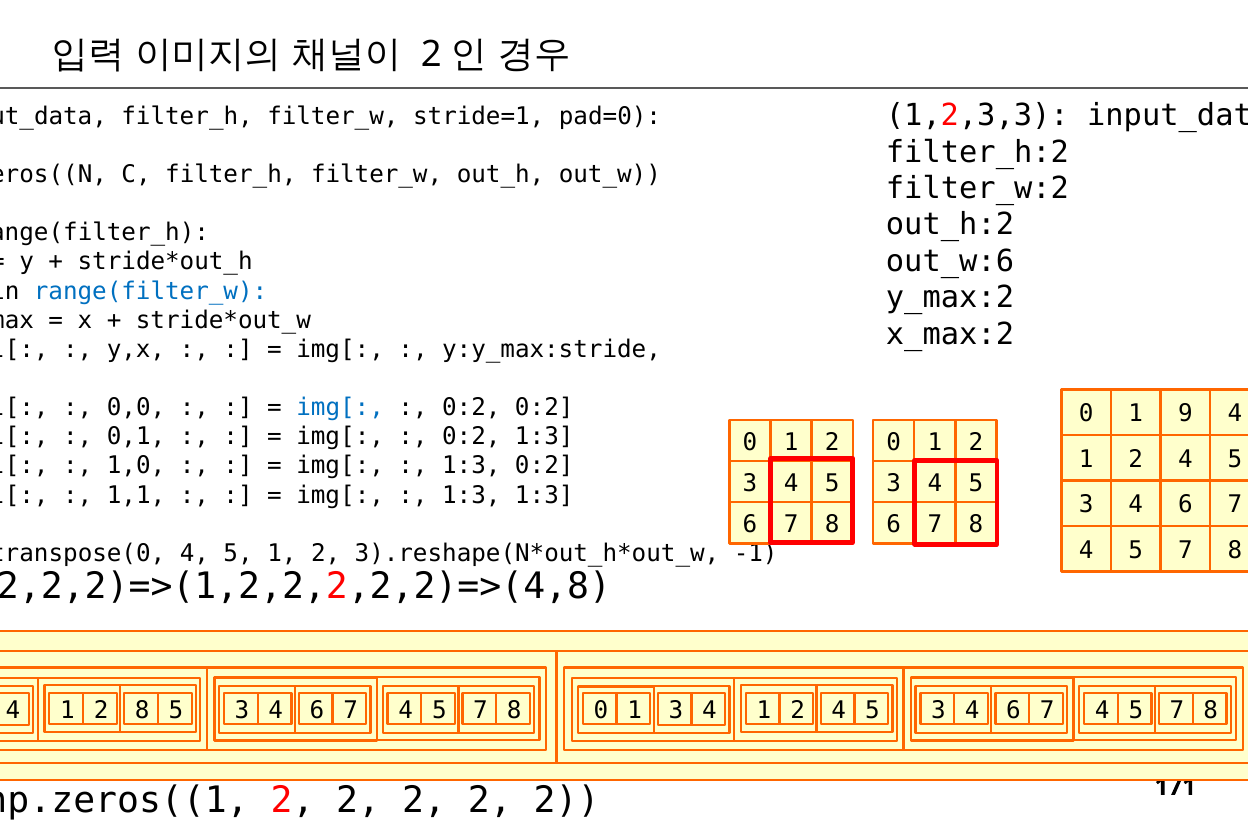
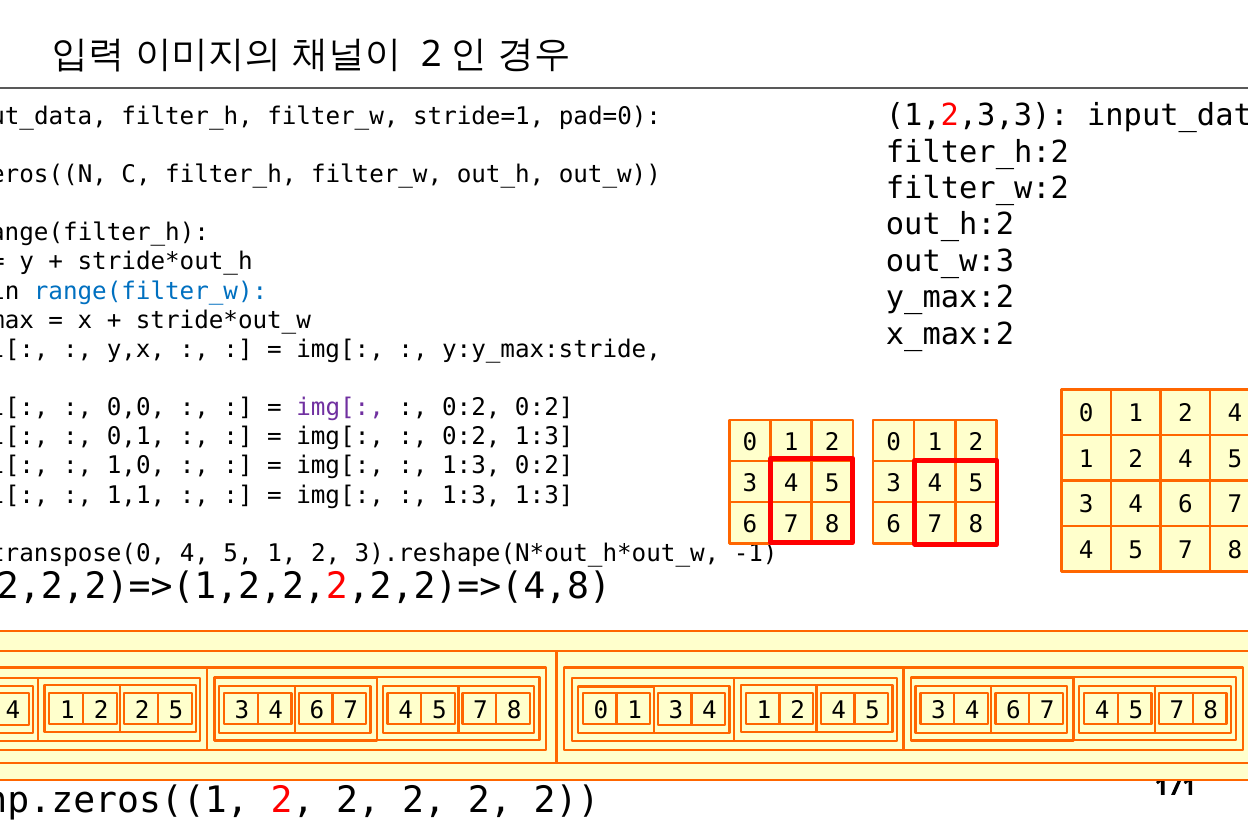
out_w:6: out_w:6 -> out_w:3
img[ at (340, 408) colour: blue -> purple
9 at (1185, 414): 9 -> 2
1 2 8: 8 -> 2
